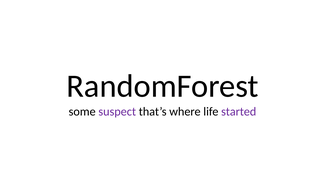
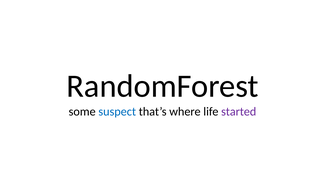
suspect colour: purple -> blue
